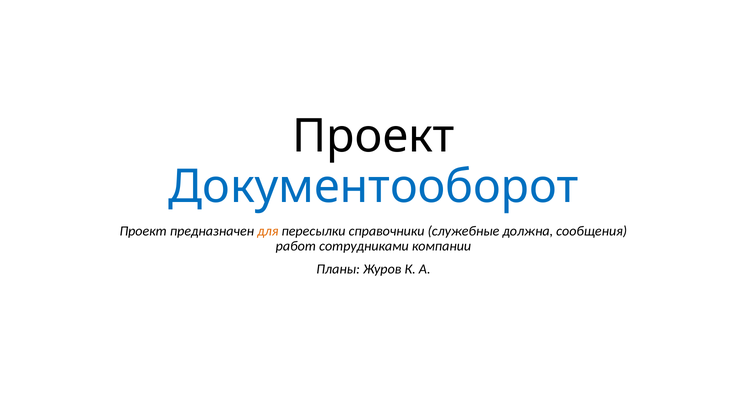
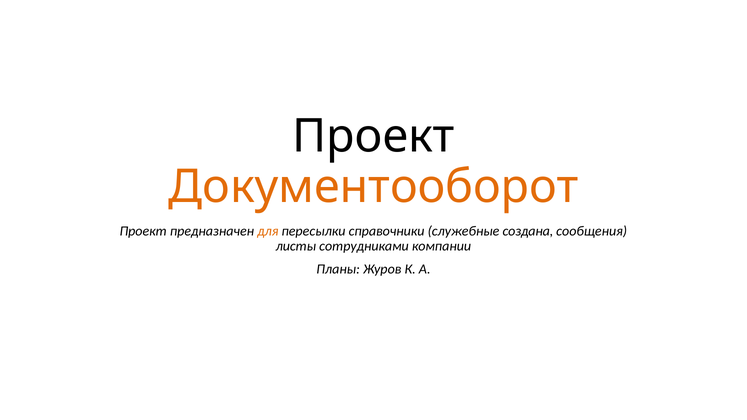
Документооборот colour: blue -> orange
должна: должна -> создана
работ: работ -> листы
